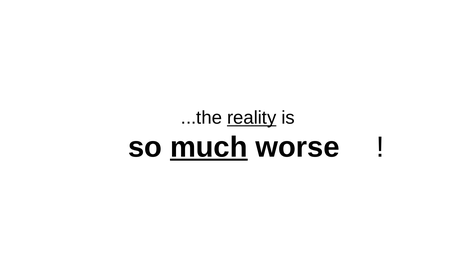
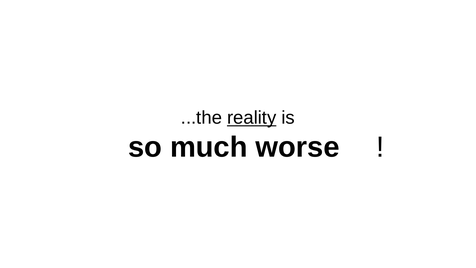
much underline: present -> none
